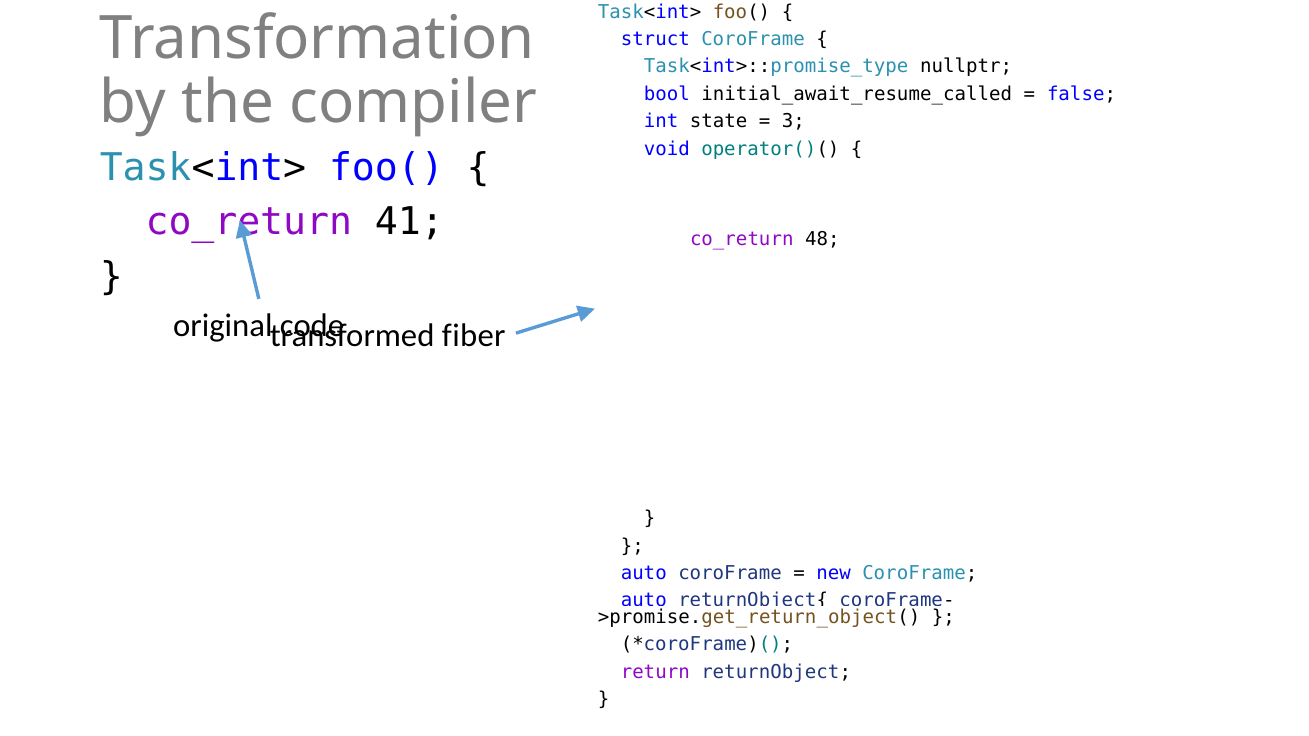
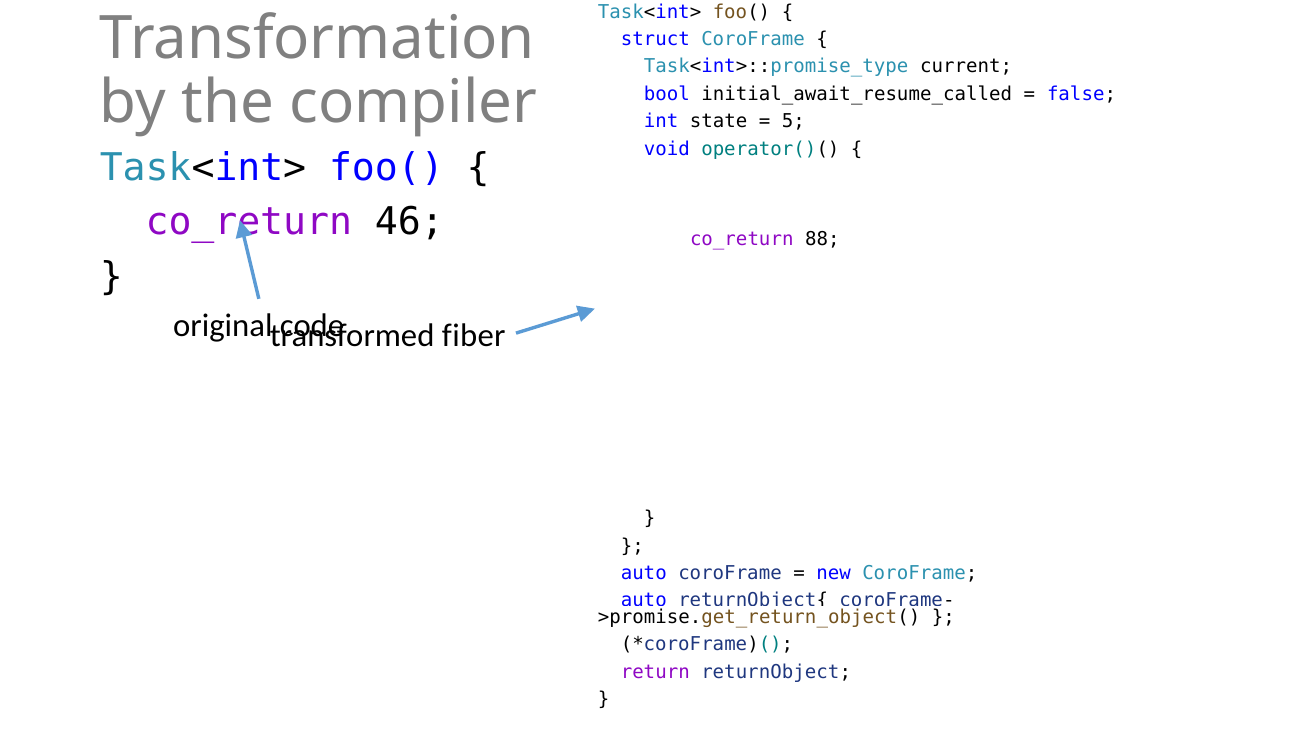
nullptr: nullptr -> current
3: 3 -> 5
41: 41 -> 46
48: 48 -> 88
